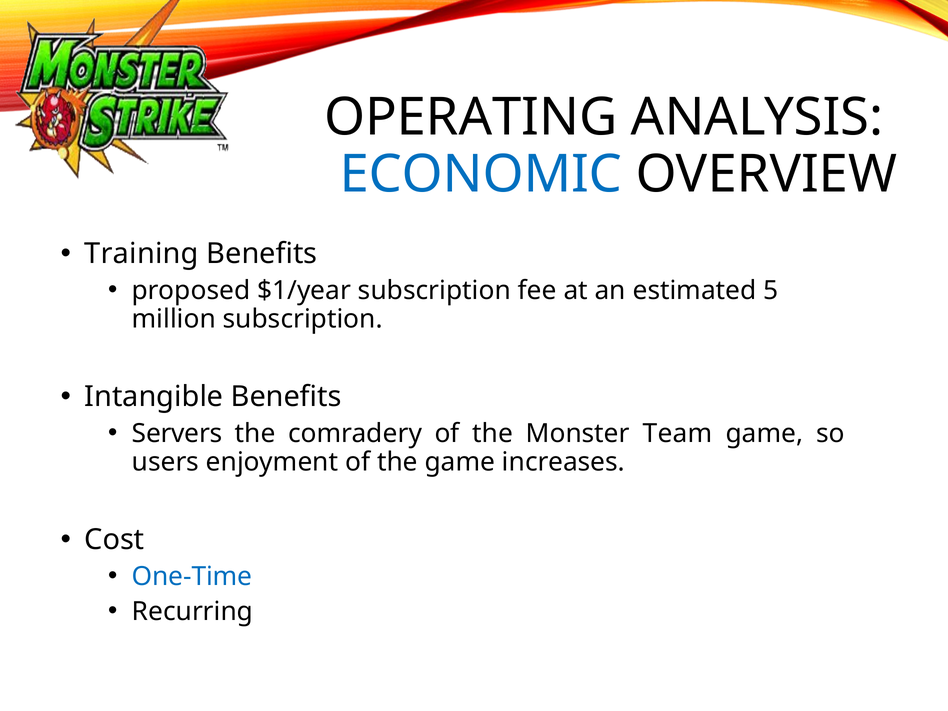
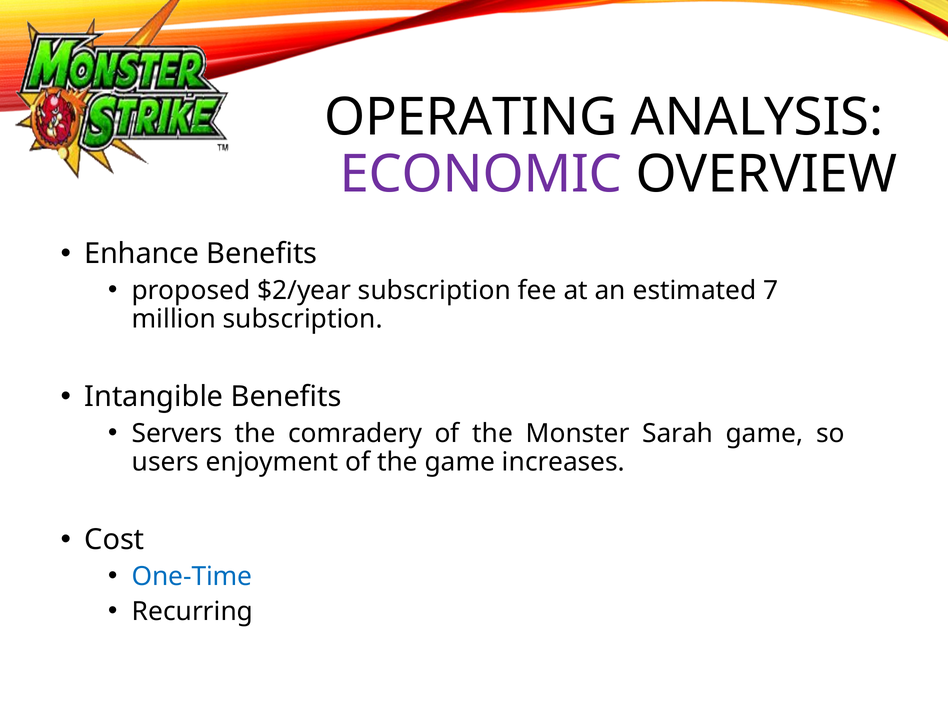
ECONOMIC colour: blue -> purple
Training: Training -> Enhance
$1/year: $1/year -> $2/year
5: 5 -> 7
Team: Team -> Sarah
